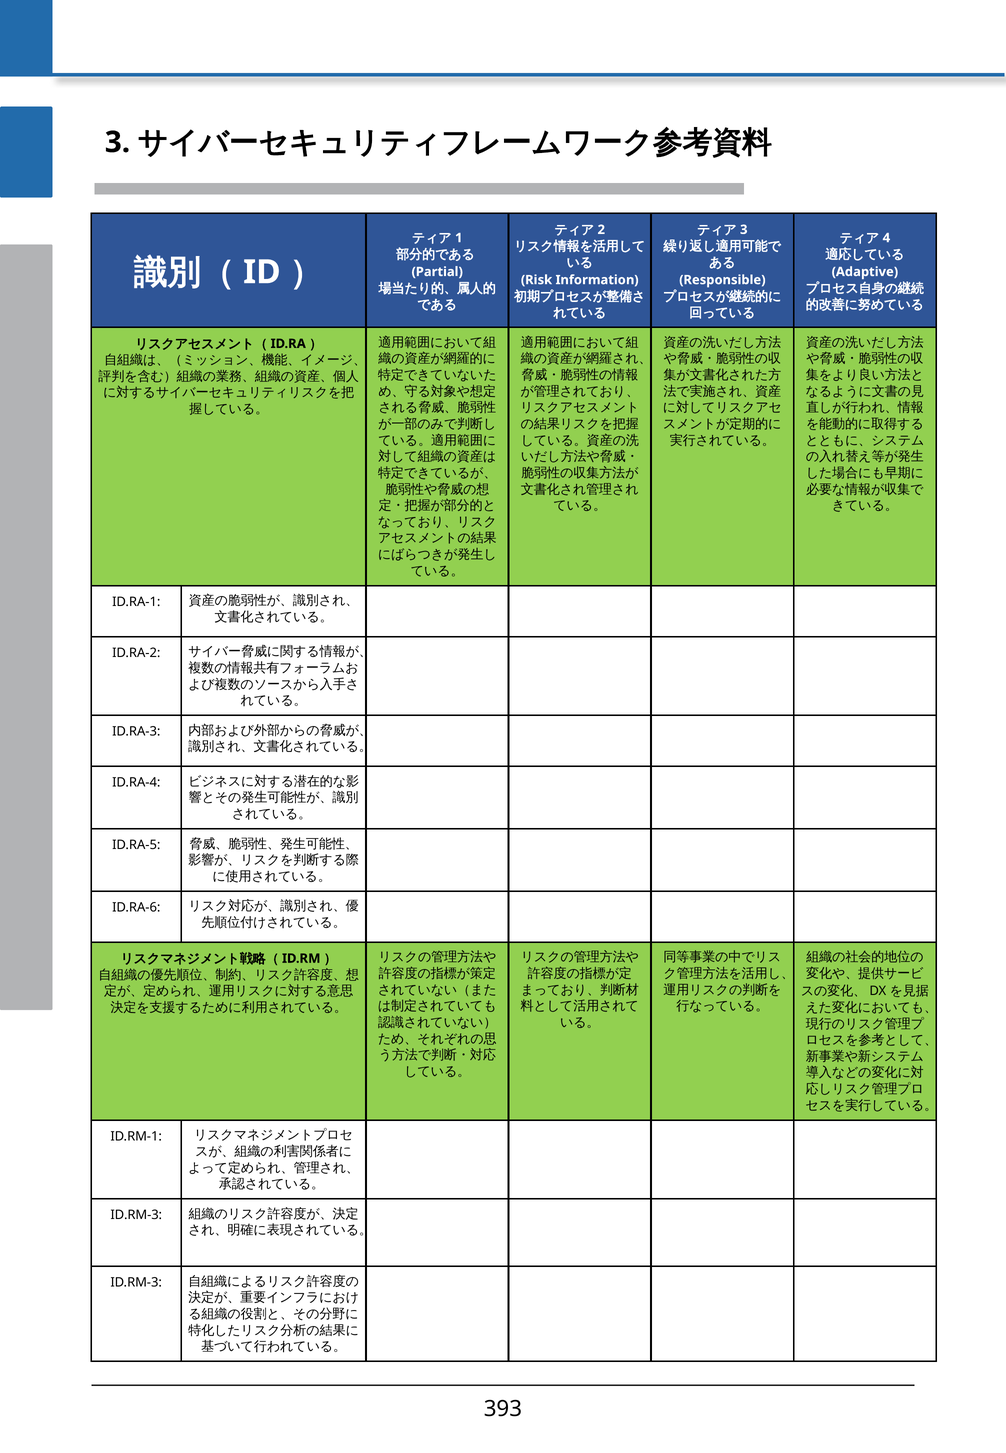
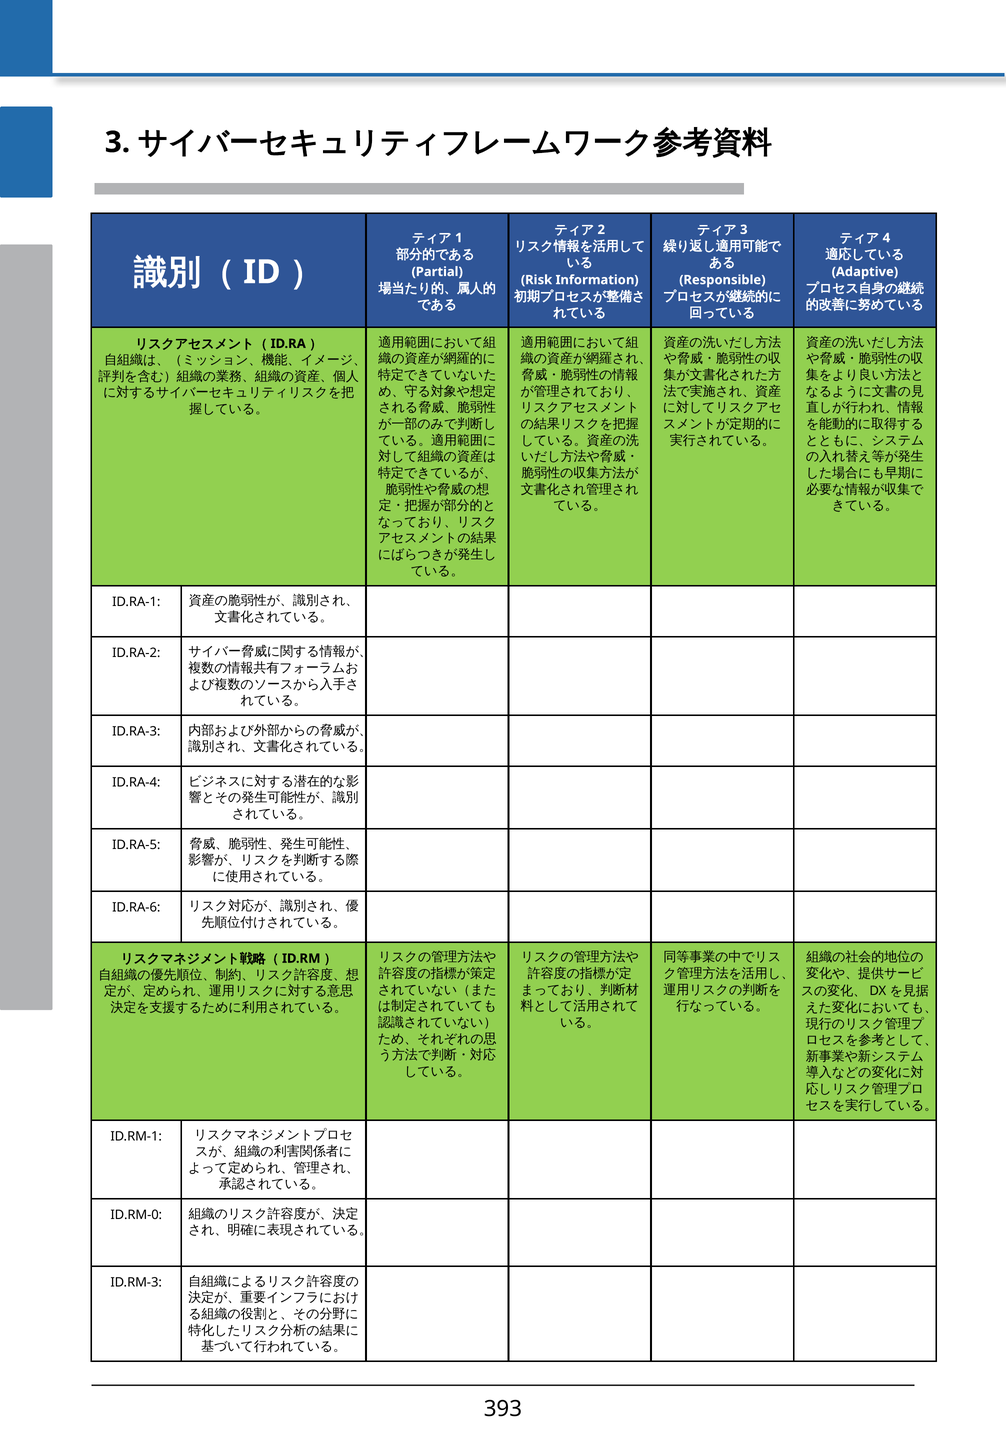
ID.RM-3 at (136, 1215): ID.RM-3 -> ID.RM-0
